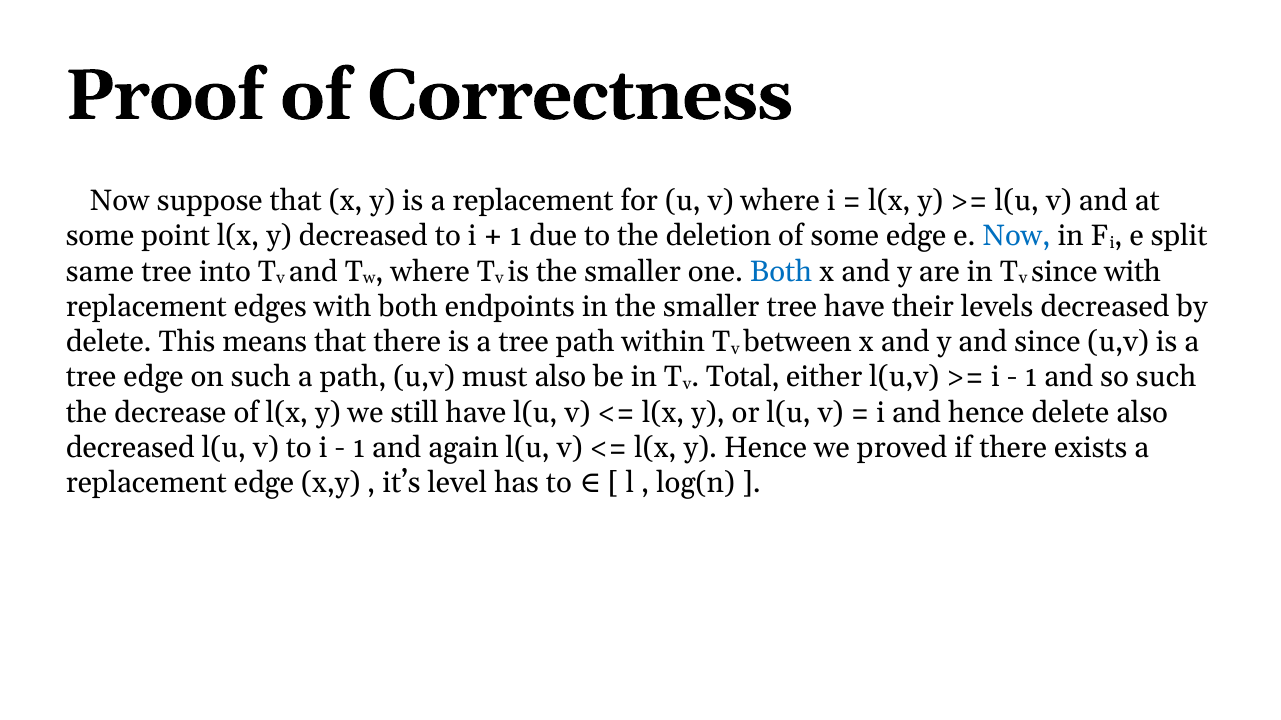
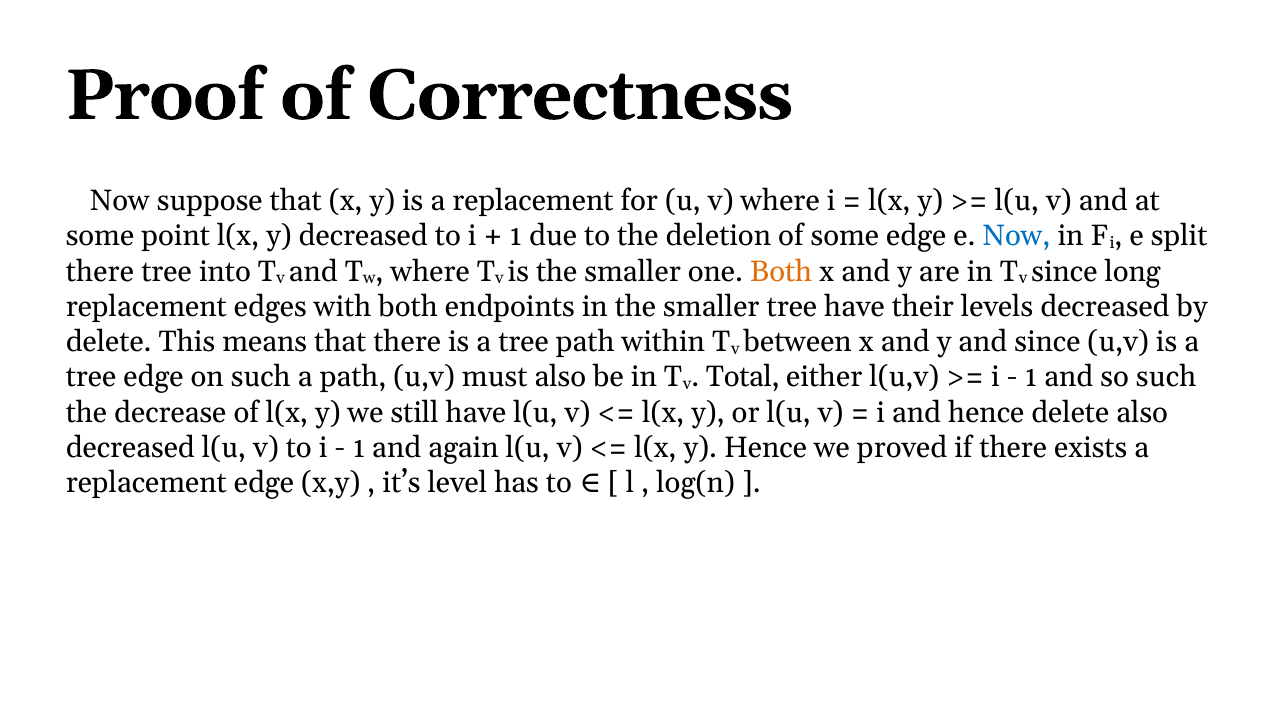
same at (100, 272): same -> there
Both at (781, 272) colour: blue -> orange
since with: with -> long
